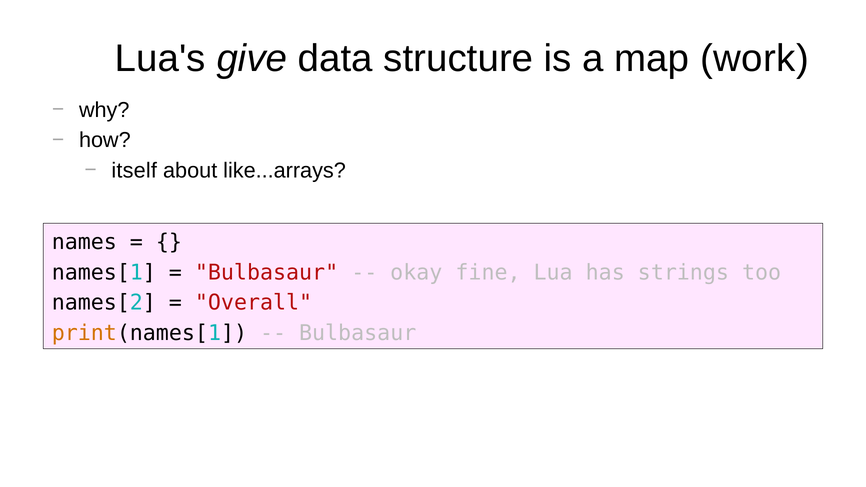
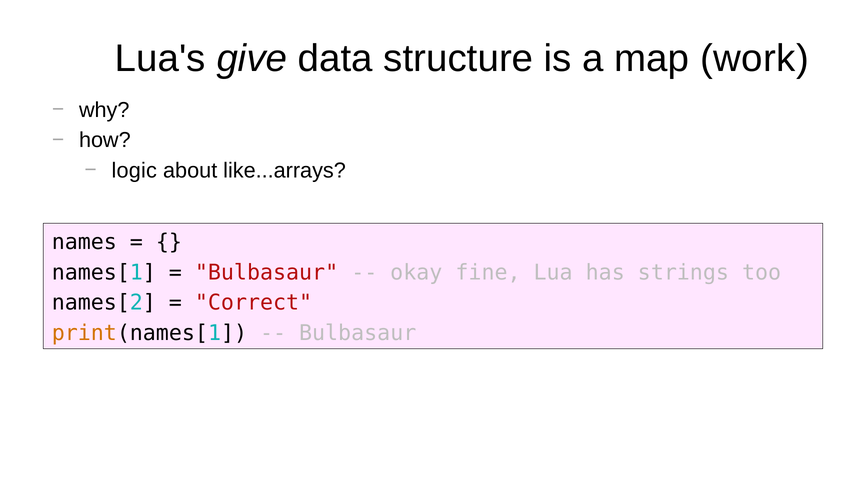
itself: itself -> logic
Overall: Overall -> Correct
